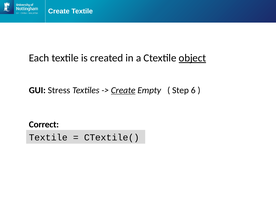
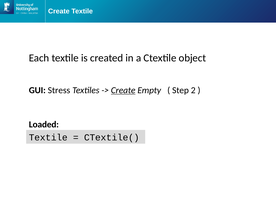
object underline: present -> none
6: 6 -> 2
Correct: Correct -> Loaded
